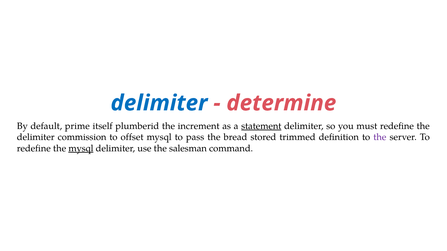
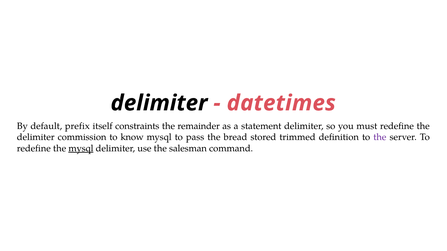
delimiter at (159, 103) colour: blue -> black
determine: determine -> datetimes
prime: prime -> prefix
plumberid: plumberid -> constraints
increment: increment -> remainder
statement underline: present -> none
offset: offset -> know
